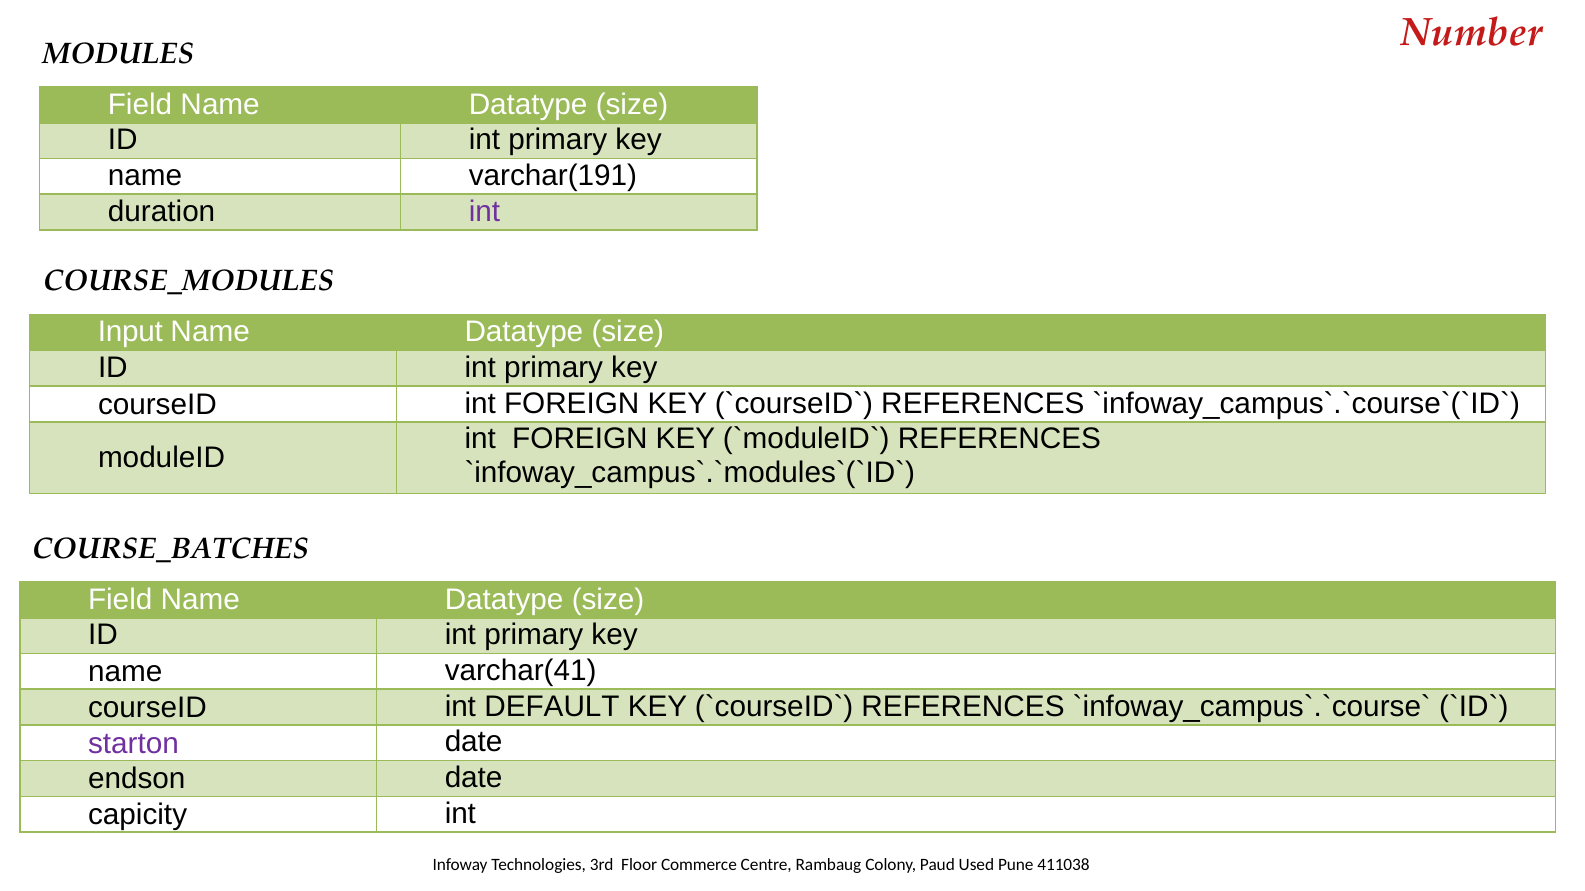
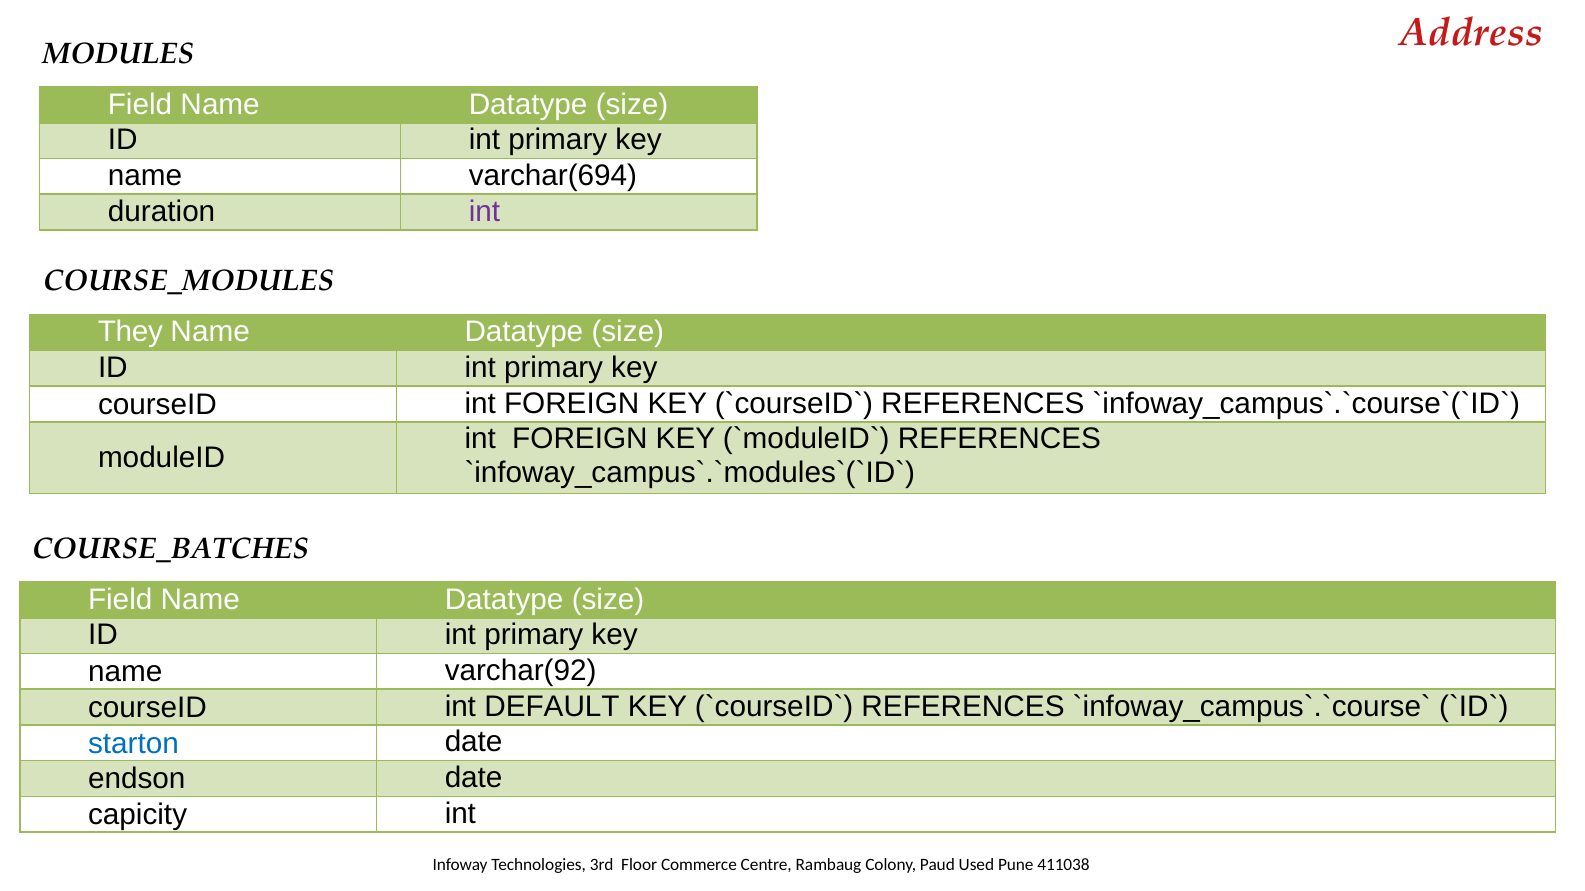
Number: Number -> Address
varchar(191: varchar(191 -> varchar(694
Input: Input -> They
varchar(41: varchar(41 -> varchar(92
starton colour: purple -> blue
